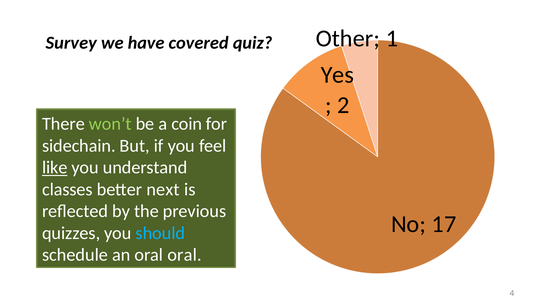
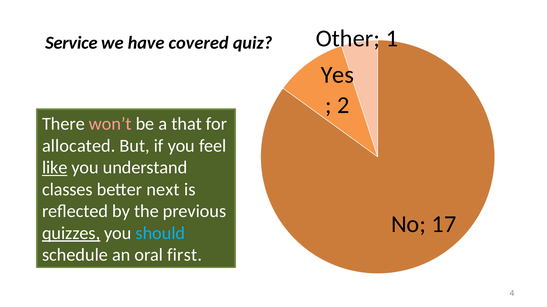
Survey: Survey -> Service
won’t colour: light green -> pink
coin: coin -> that
sidechain: sidechain -> allocated
quizzes underline: none -> present
oral oral: oral -> first
